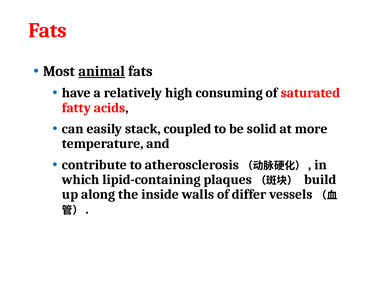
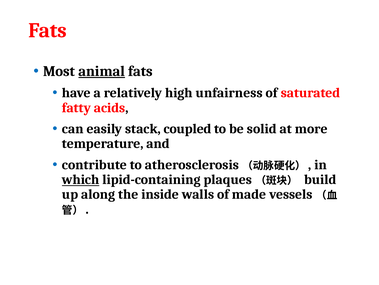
consuming: consuming -> unfairness
which underline: none -> present
differ: differ -> made
